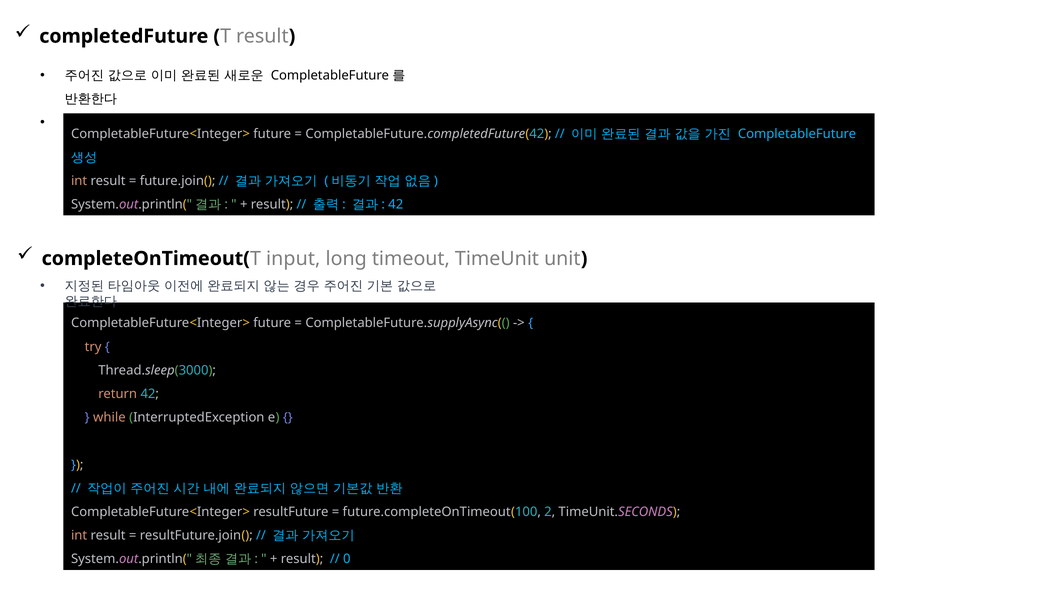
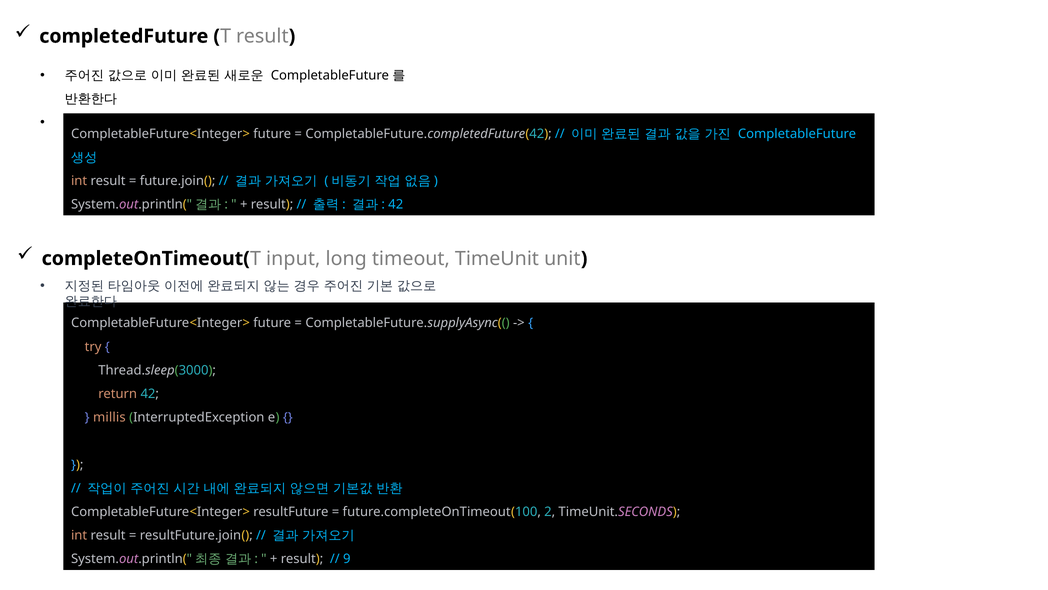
while: while -> millis
0: 0 -> 9
